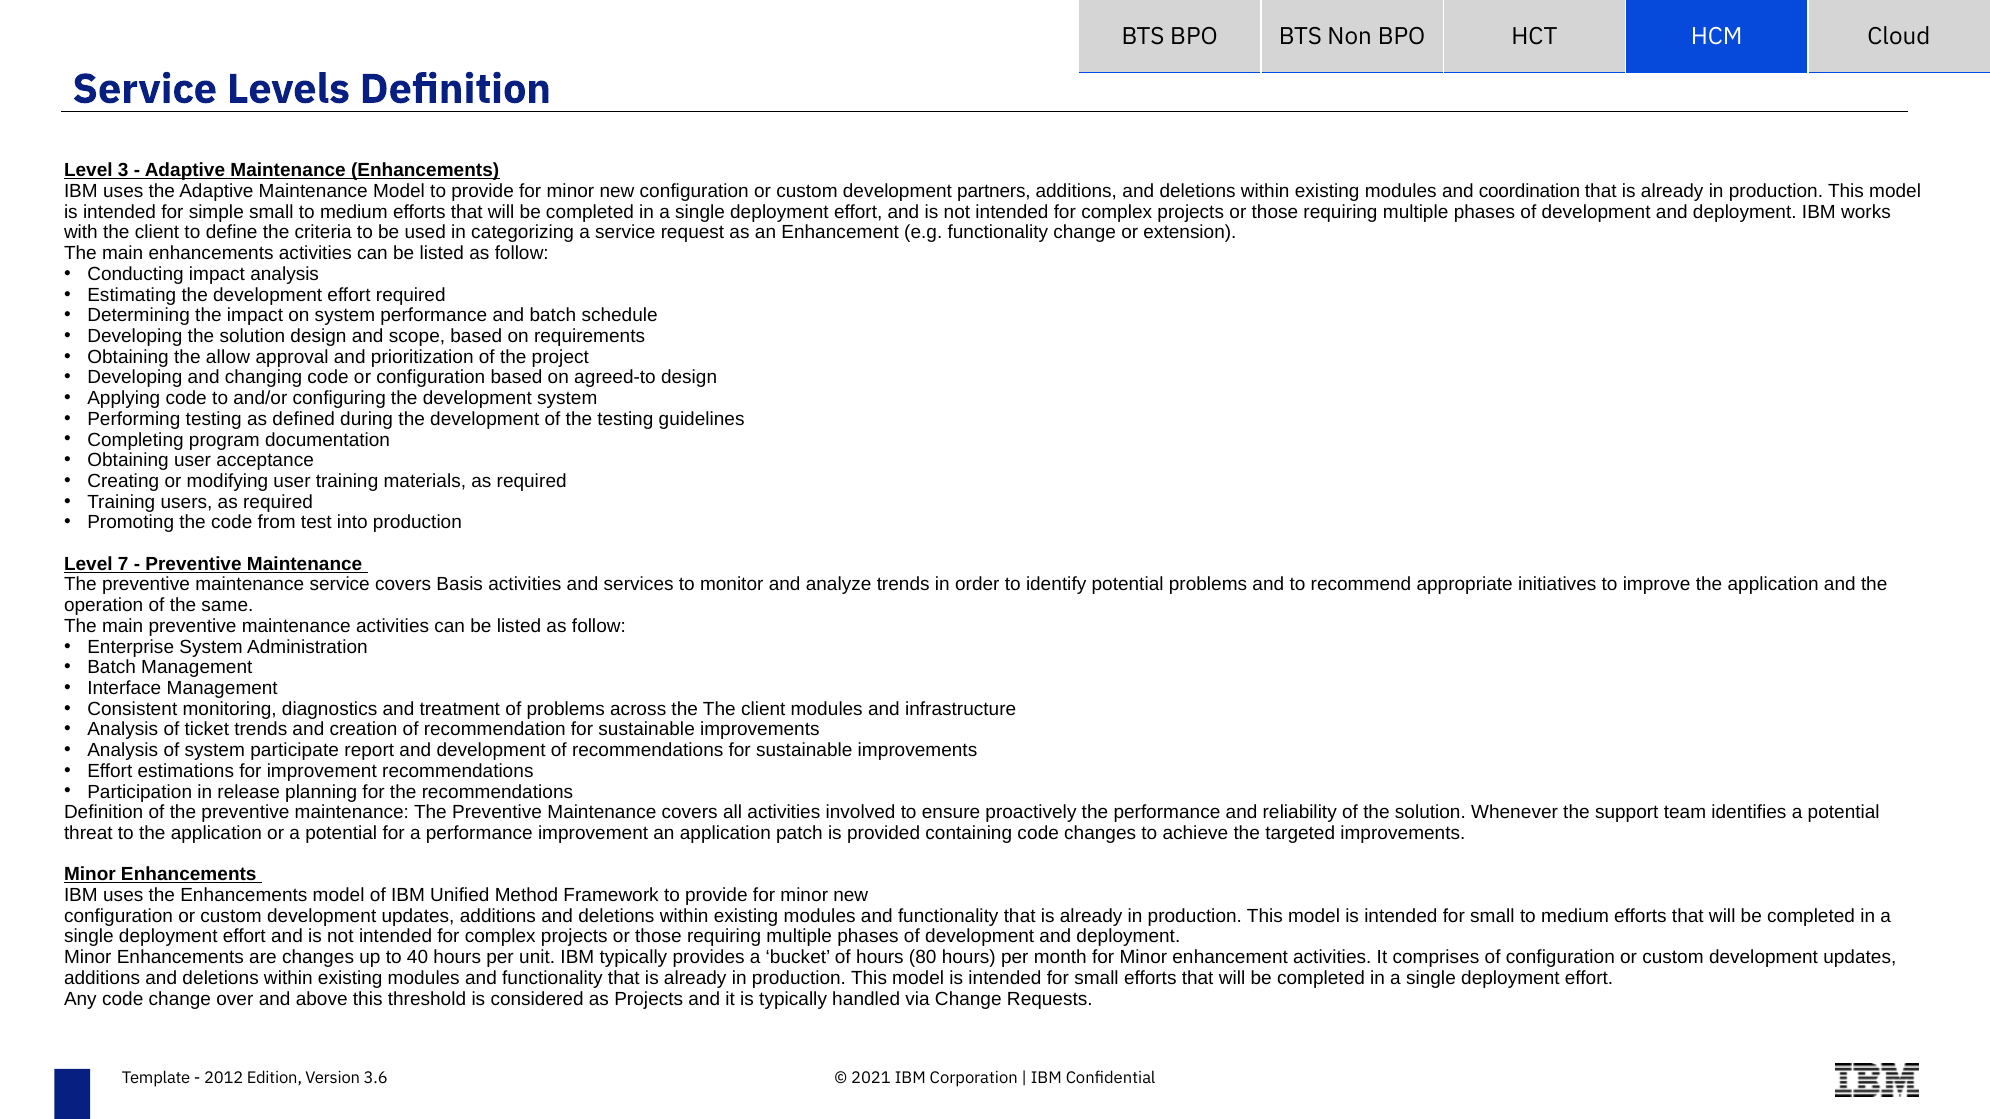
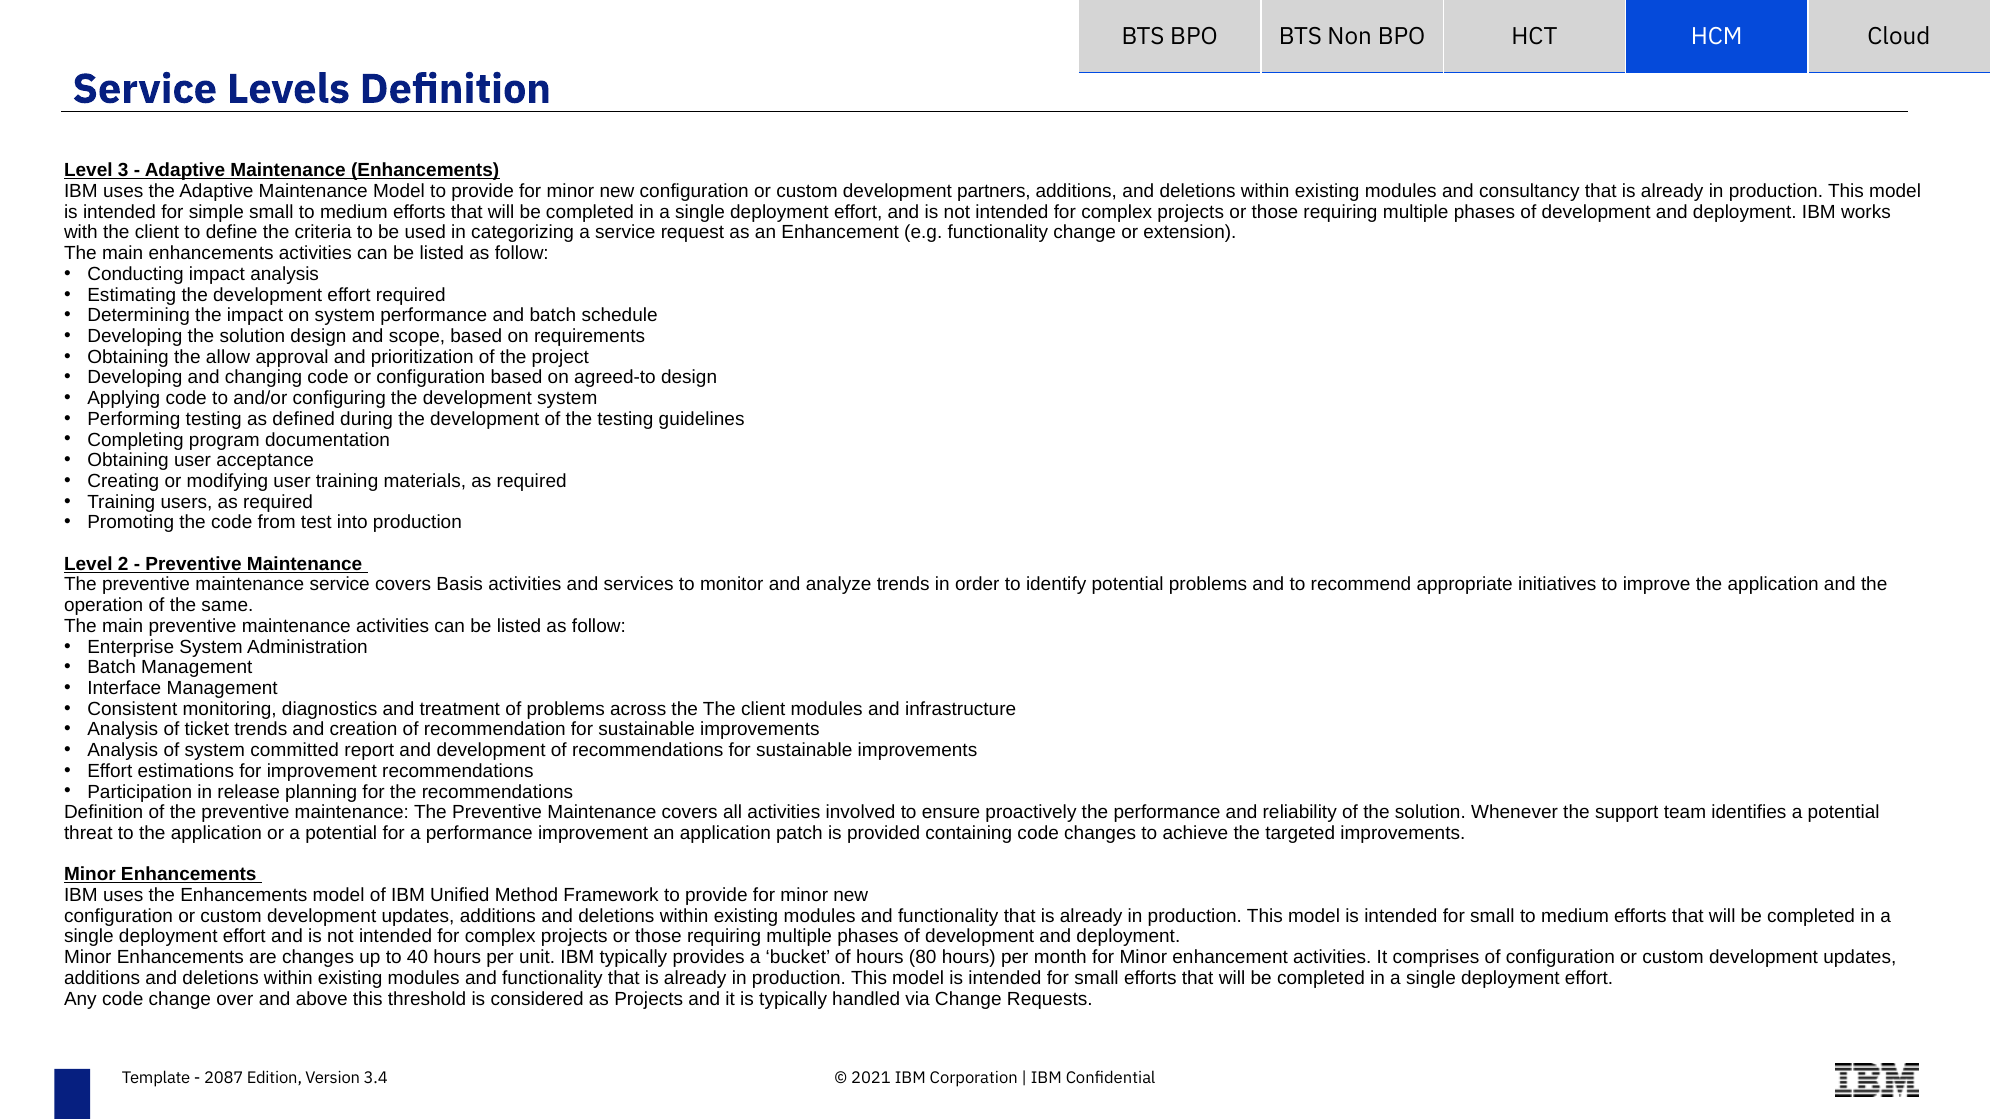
coordination: coordination -> consultancy
7: 7 -> 2
participate: participate -> committed
2012: 2012 -> 2087
3.6: 3.6 -> 3.4
